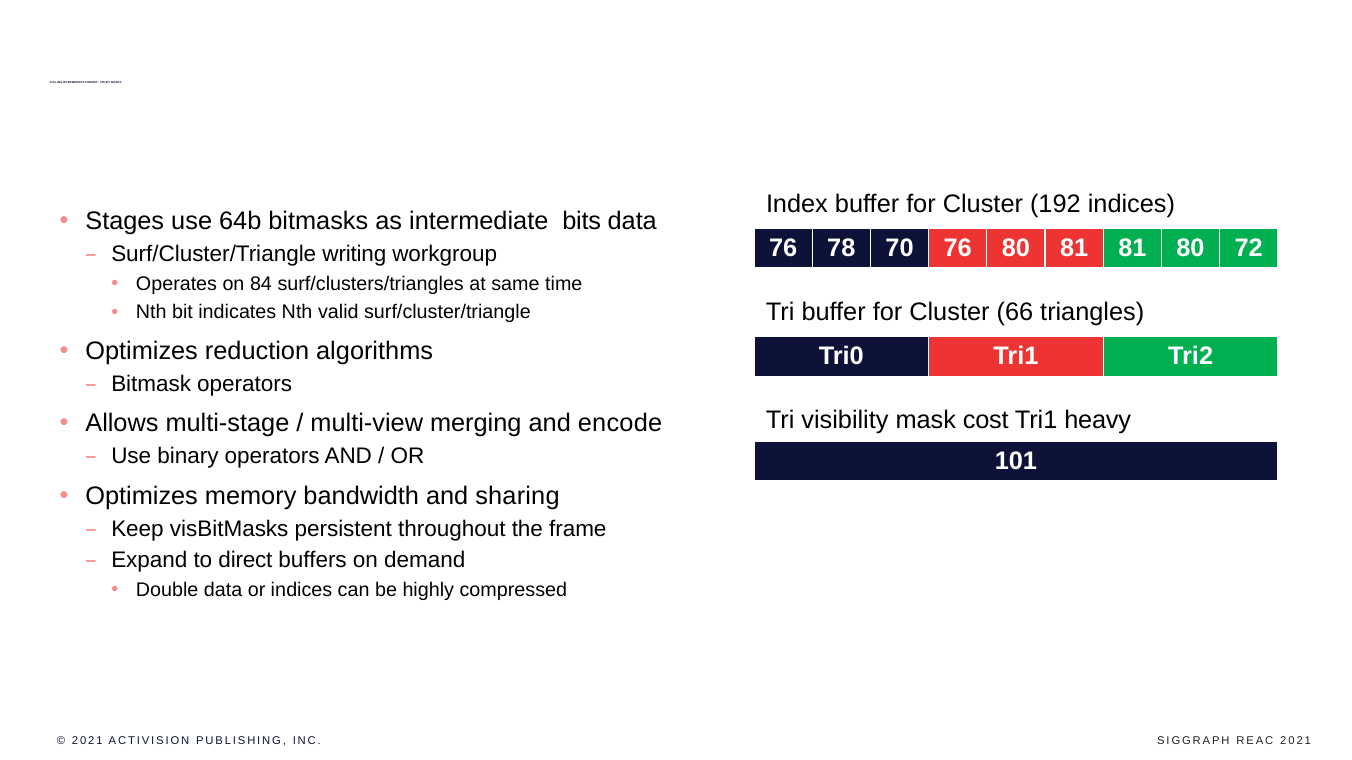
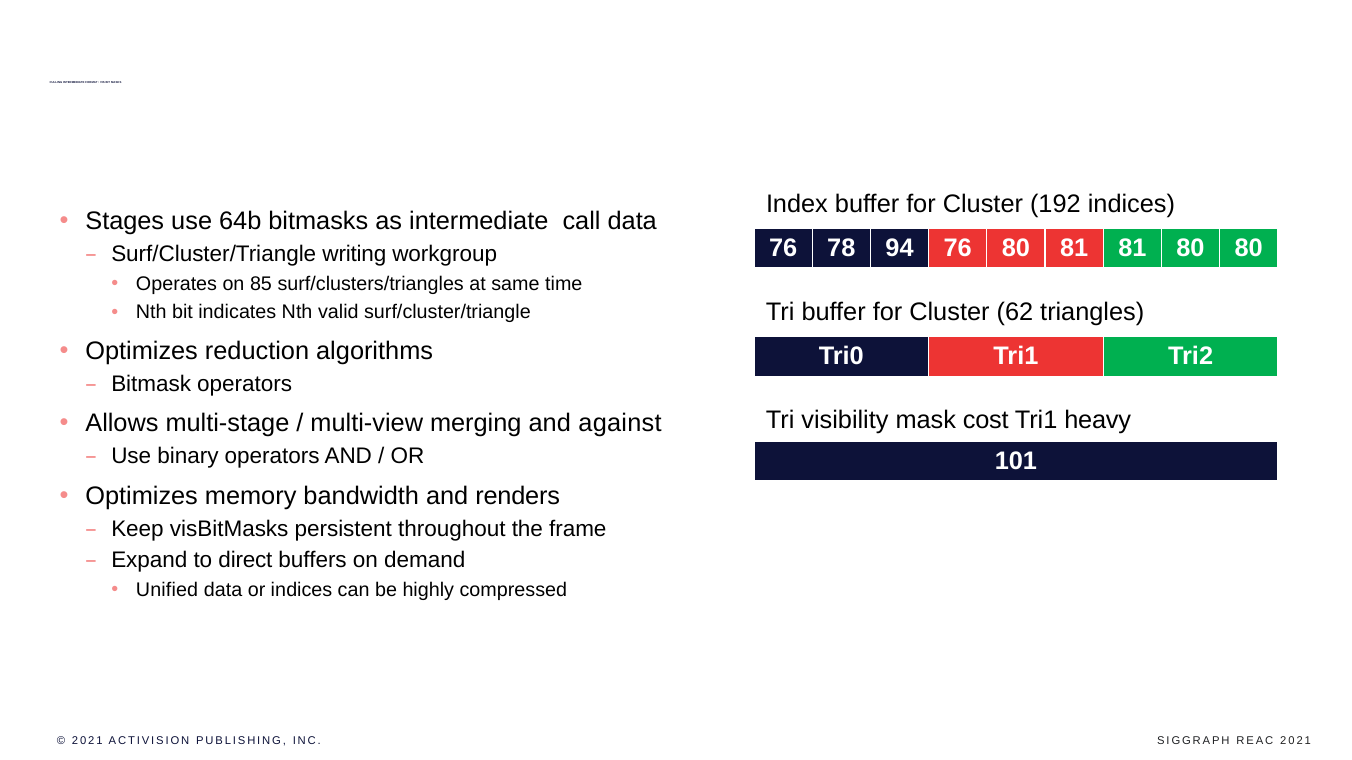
bits: bits -> call
70: 70 -> 94
80 72: 72 -> 80
84: 84 -> 85
66: 66 -> 62
encode: encode -> against
sharing: sharing -> renders
Double: Double -> Unified
